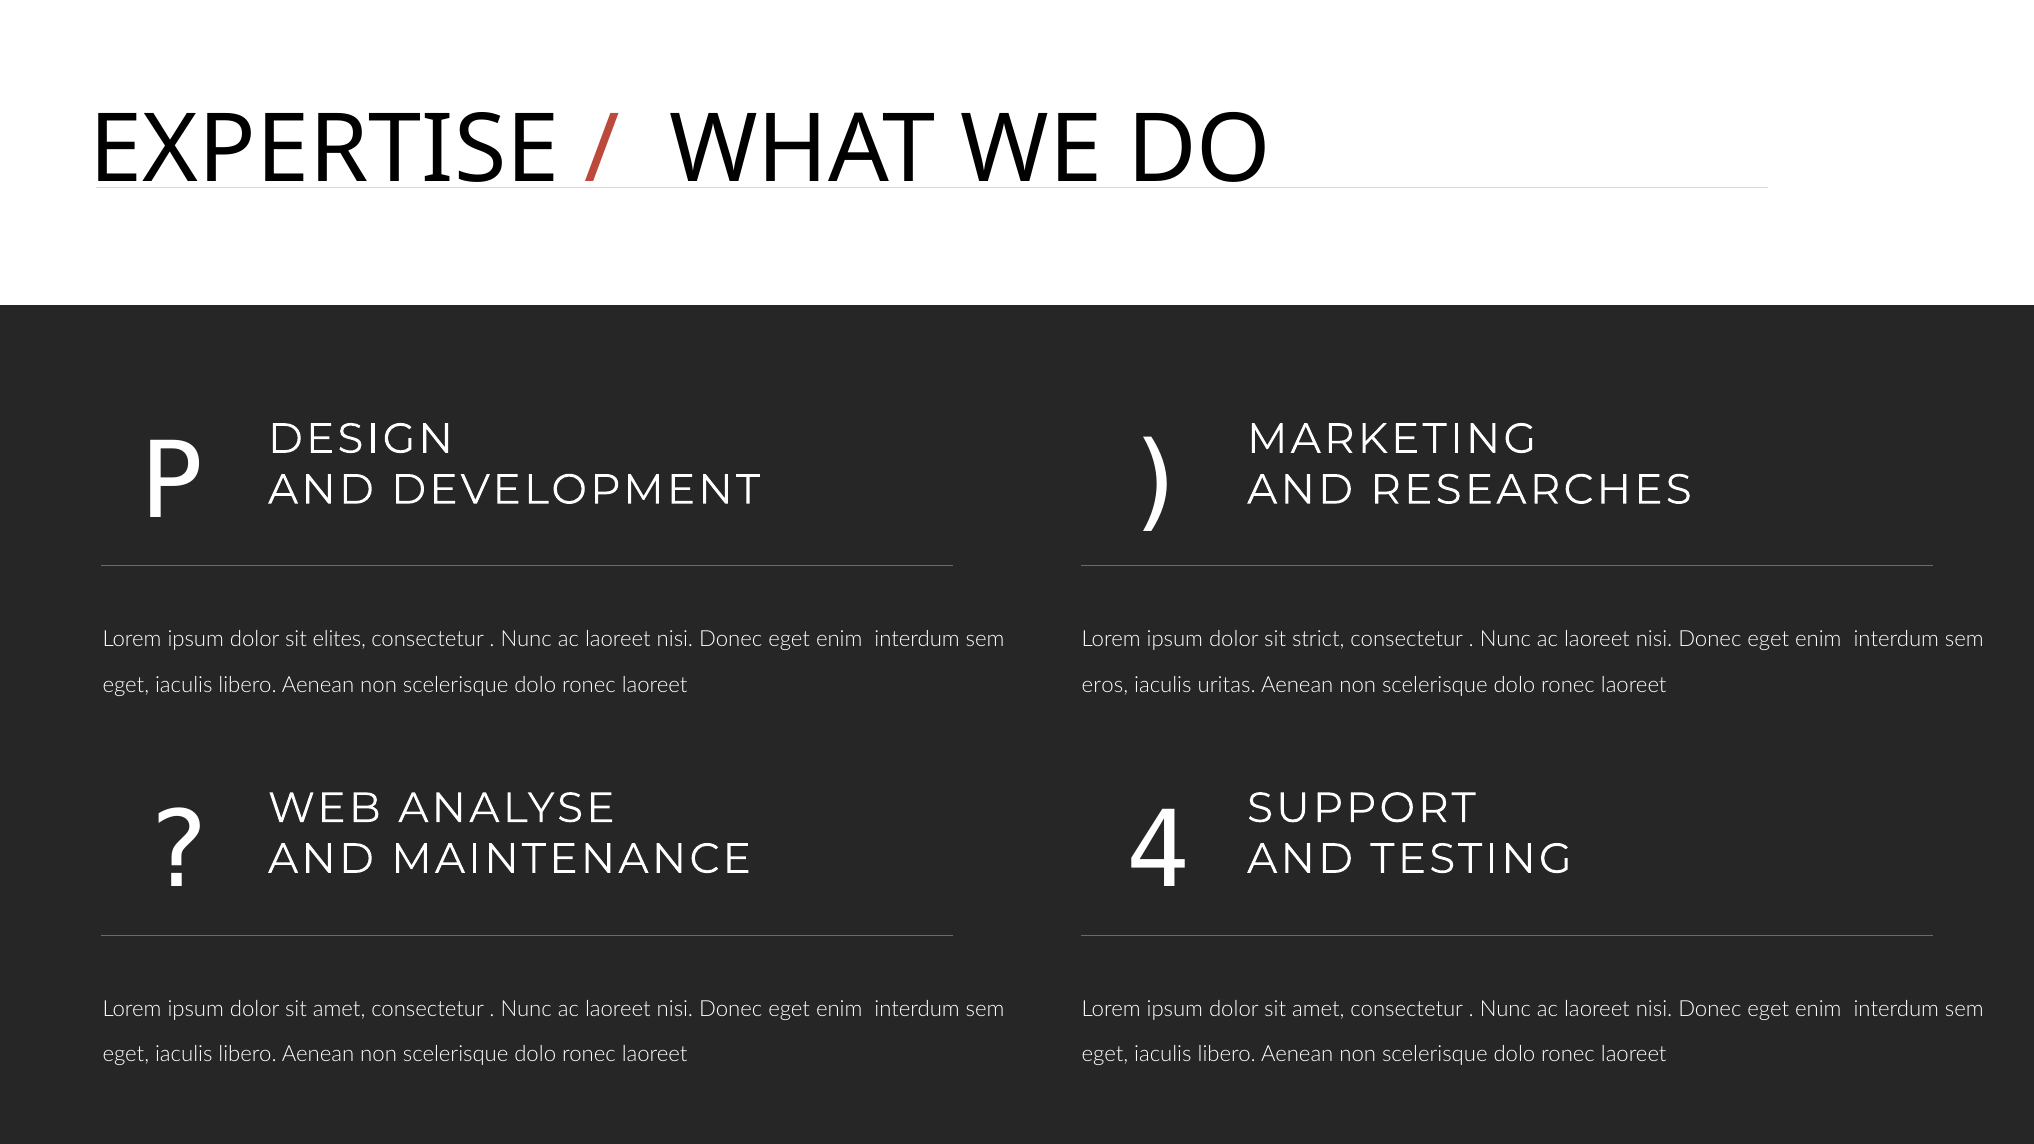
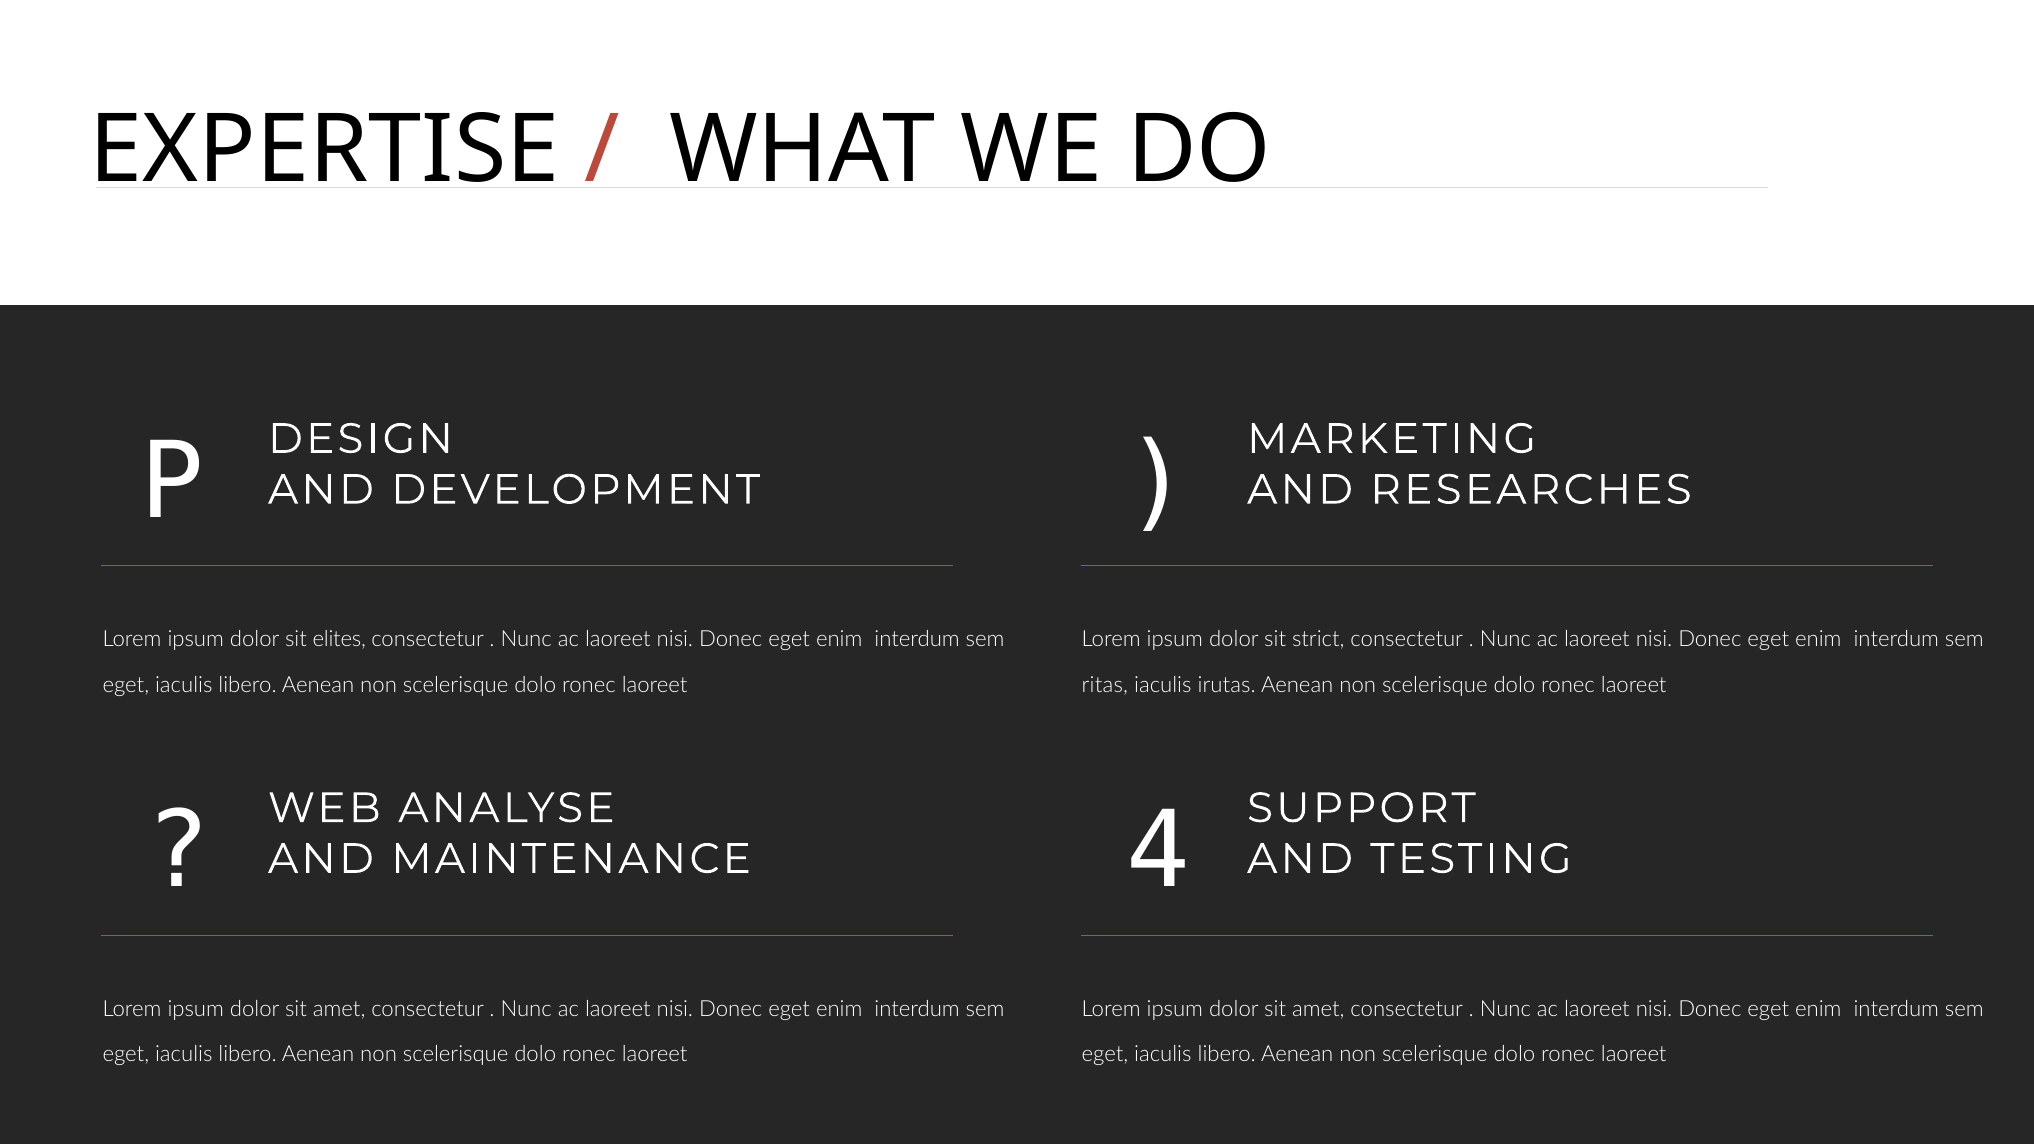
eros: eros -> ritas
uritas: uritas -> irutas
